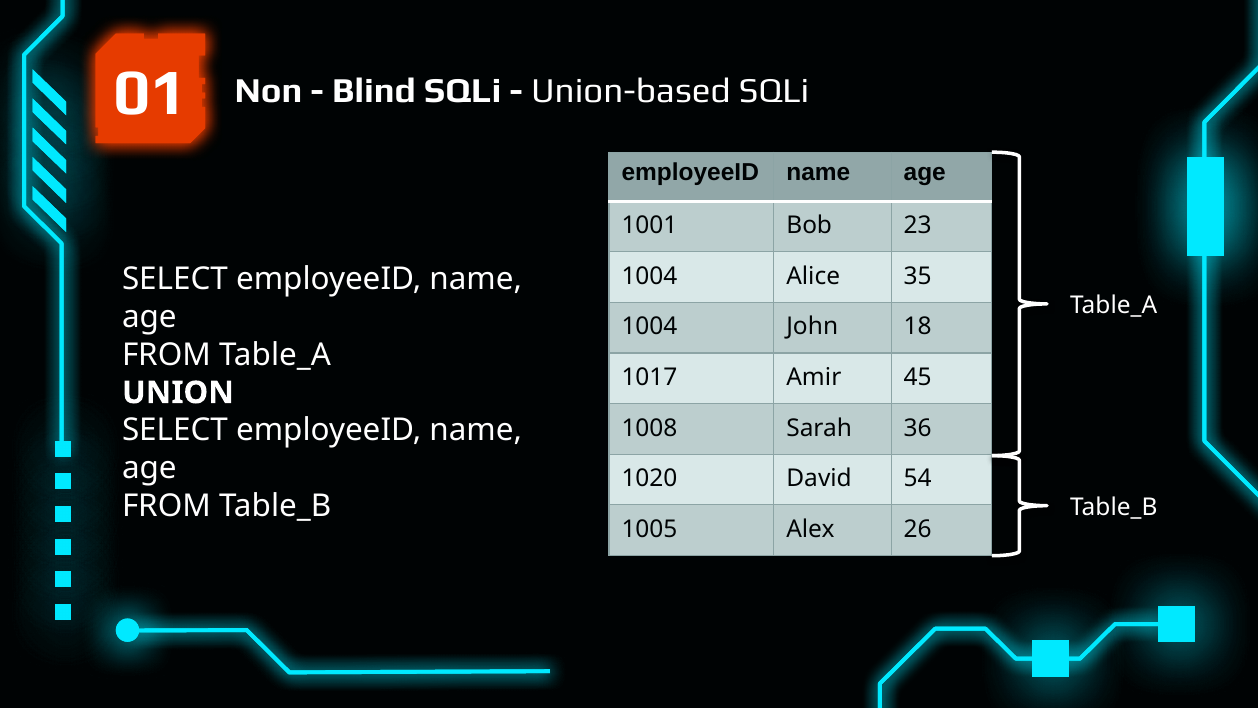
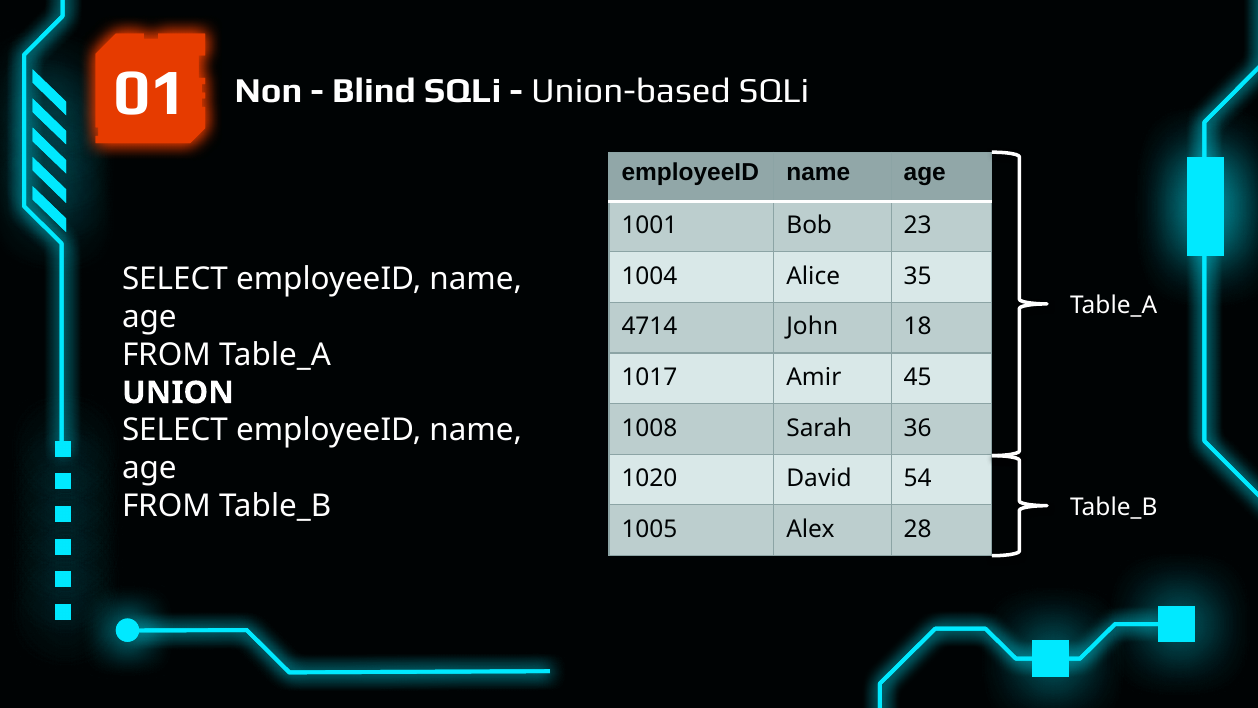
1004 at (649, 327): 1004 -> 4714
26: 26 -> 28
